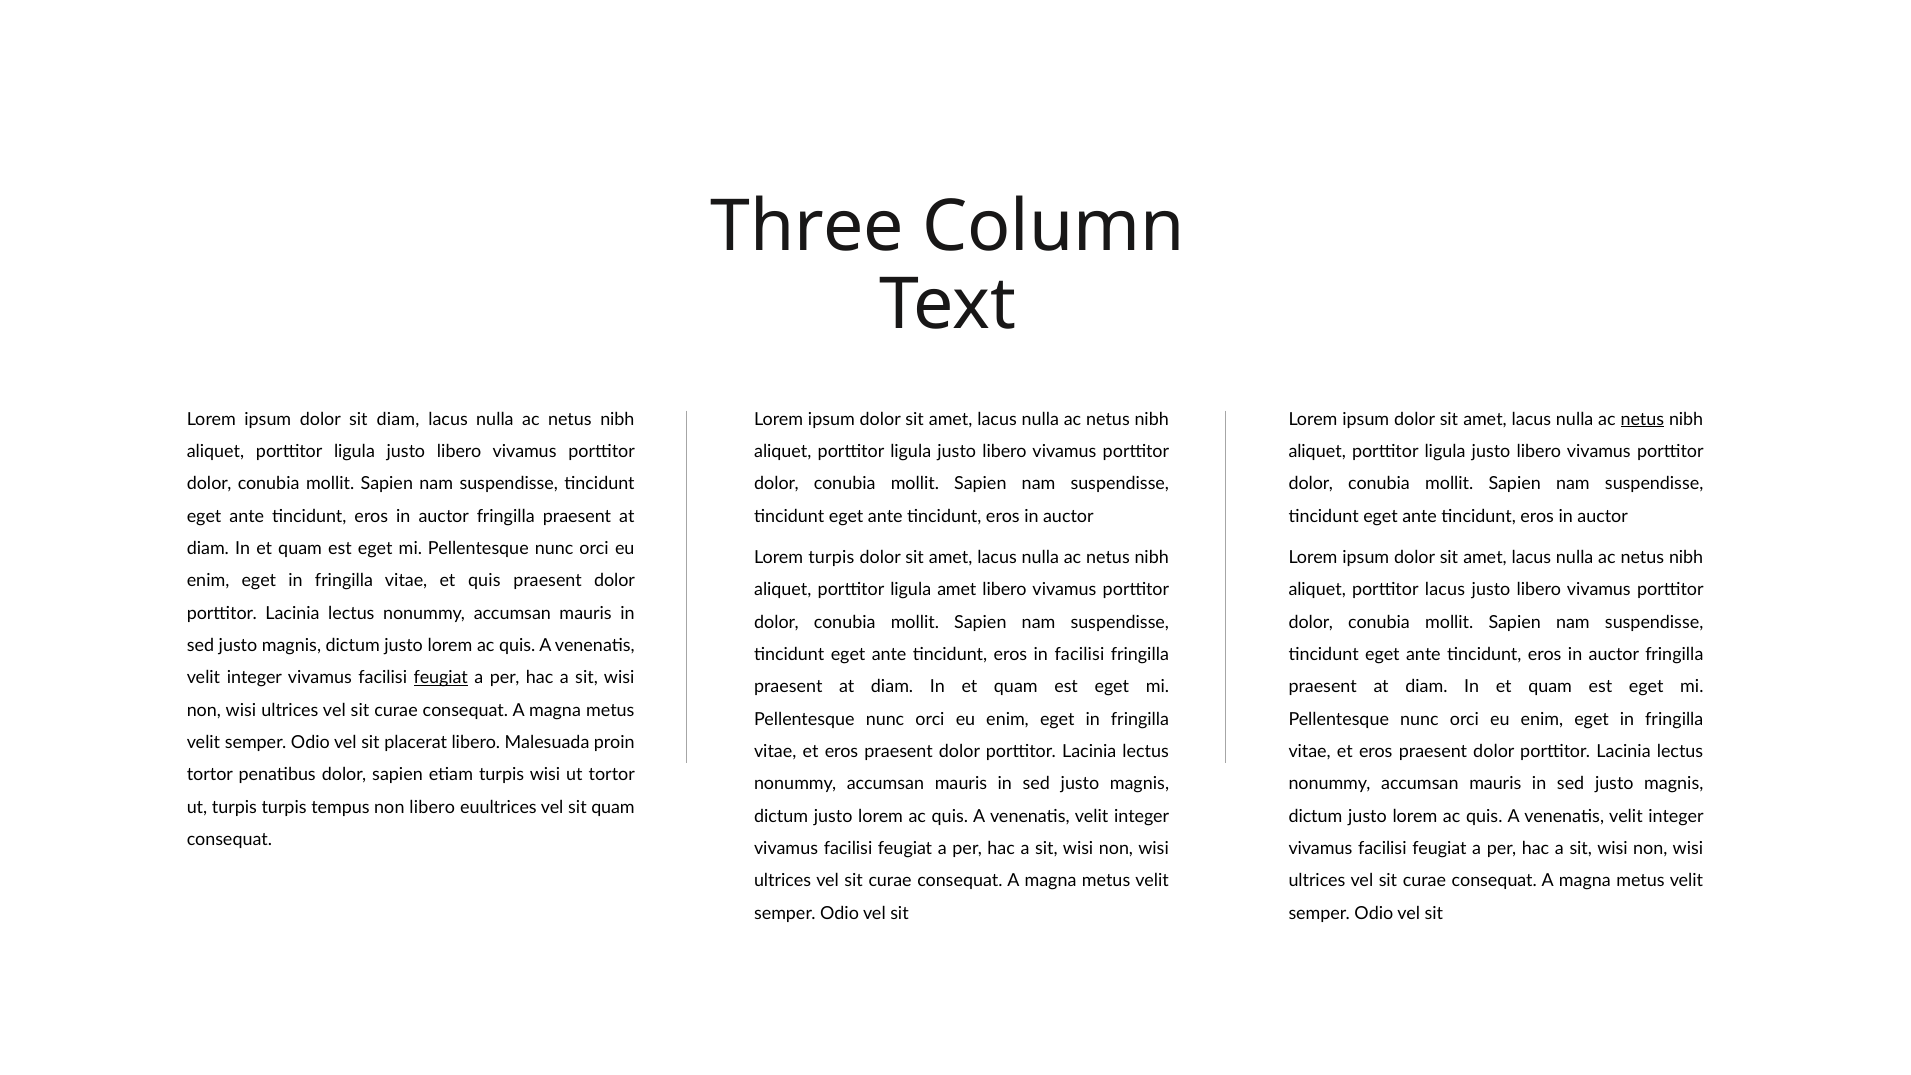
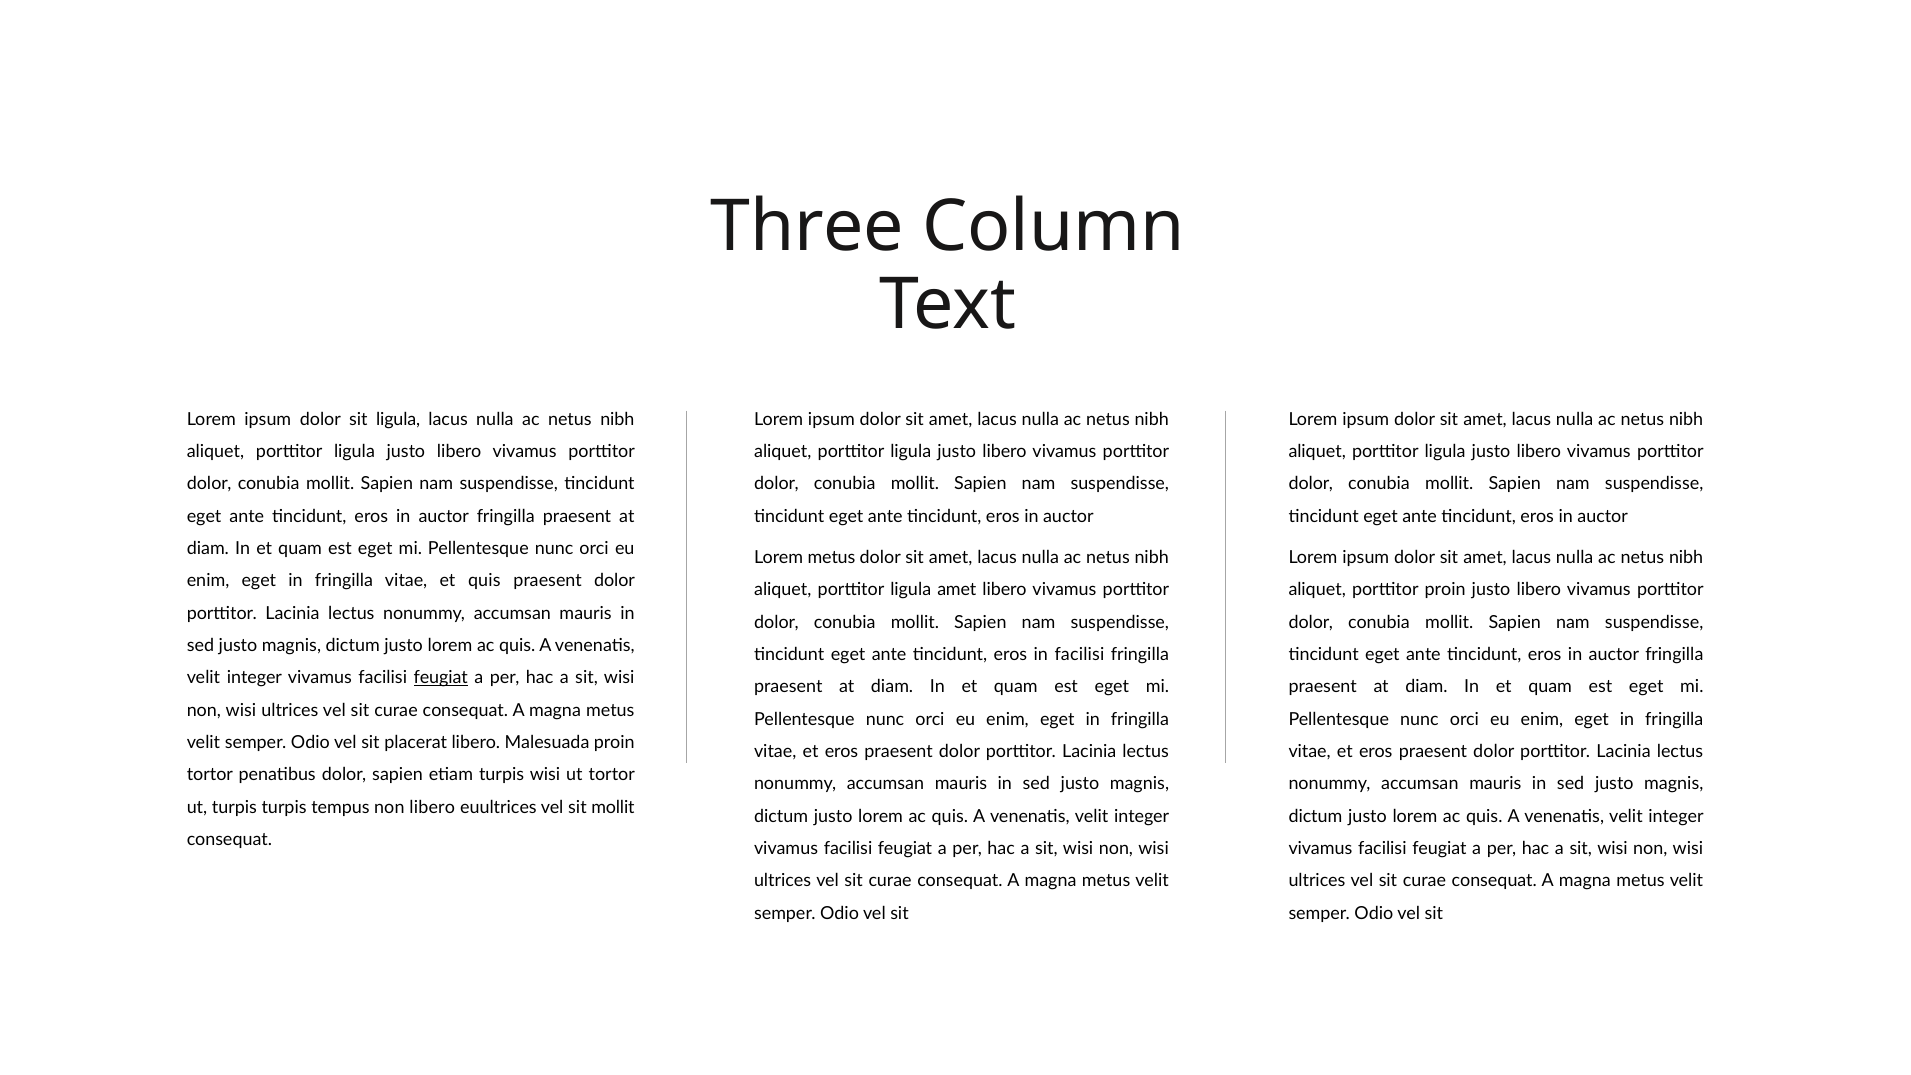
sit diam: diam -> ligula
netus at (1642, 419) underline: present -> none
Lorem turpis: turpis -> metus
porttitor lacus: lacus -> proin
sit quam: quam -> mollit
